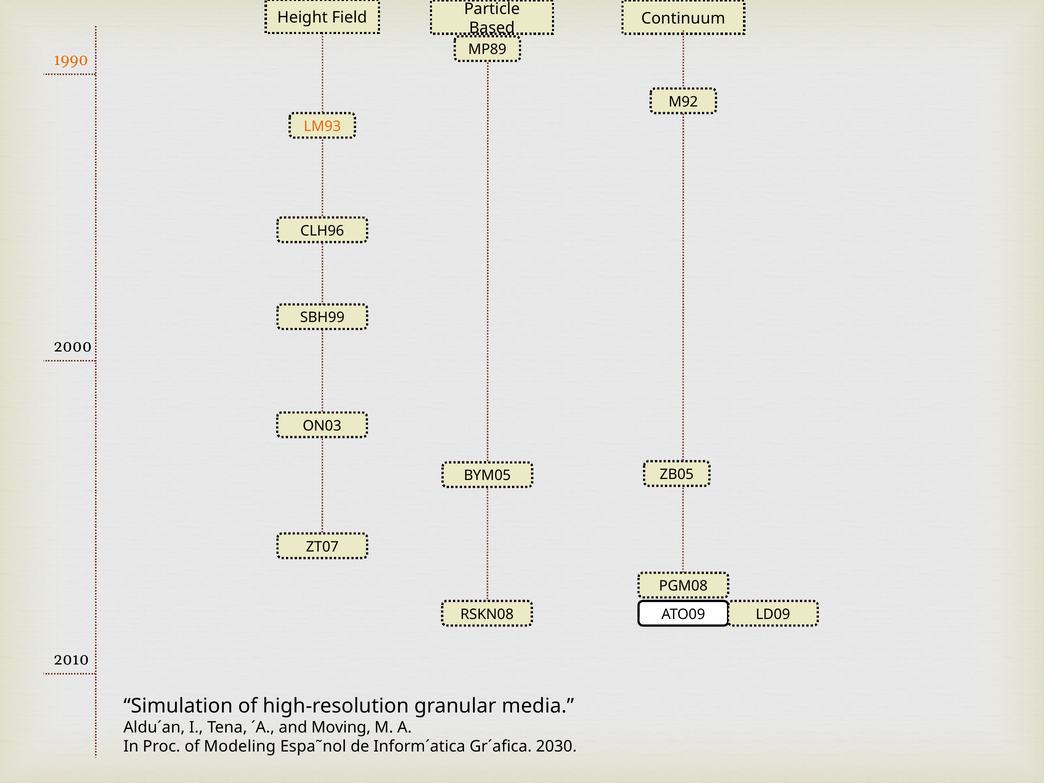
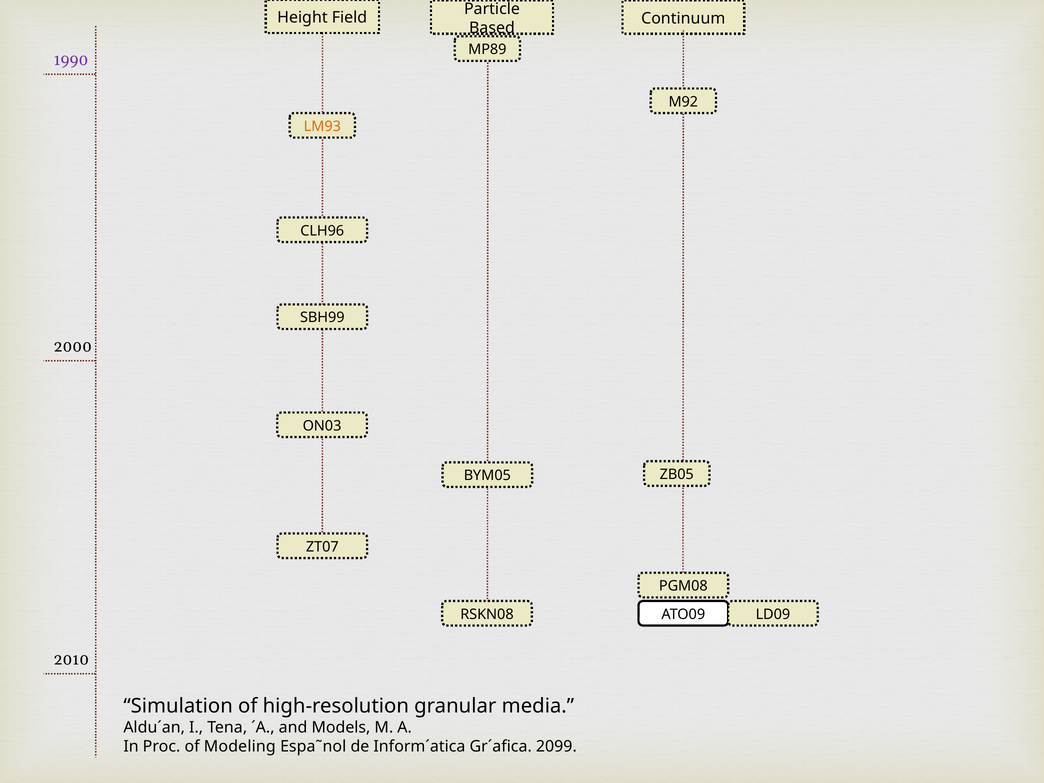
1990 colour: orange -> purple
Moving: Moving -> Models
2030: 2030 -> 2099
